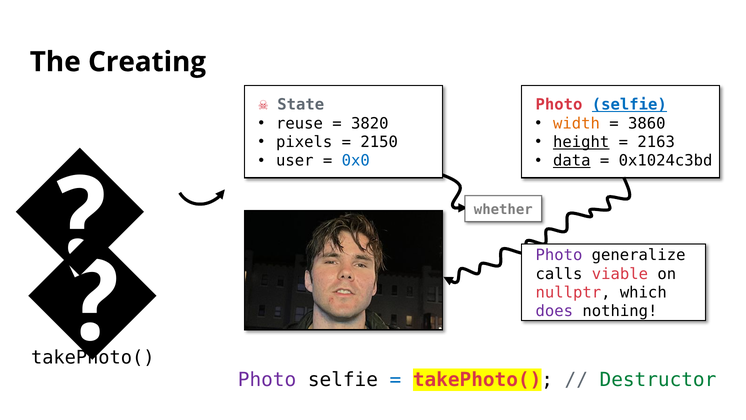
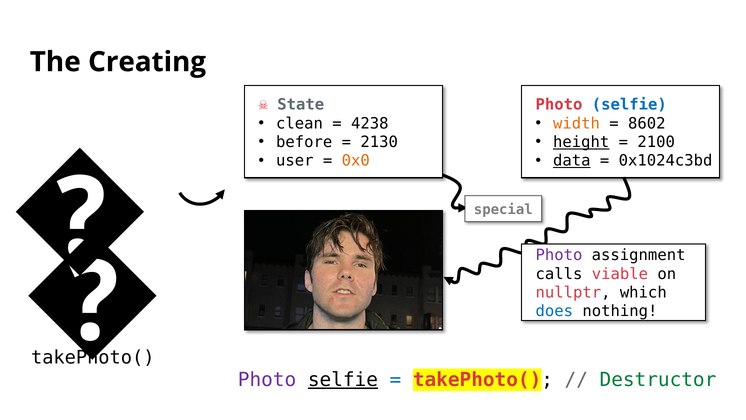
selfie at (629, 105) underline: present -> none
reuse: reuse -> clean
3820: 3820 -> 4238
3860: 3860 -> 8602
pixels: pixels -> before
2150: 2150 -> 2130
2163: 2163 -> 2100
0x0 colour: blue -> orange
whether: whether -> special
generalize: generalize -> assignment
does colour: purple -> blue
selfie at (343, 380) underline: none -> present
